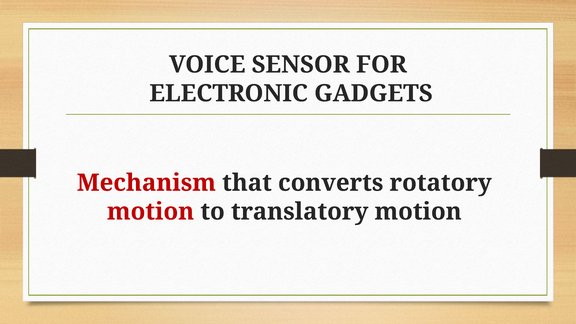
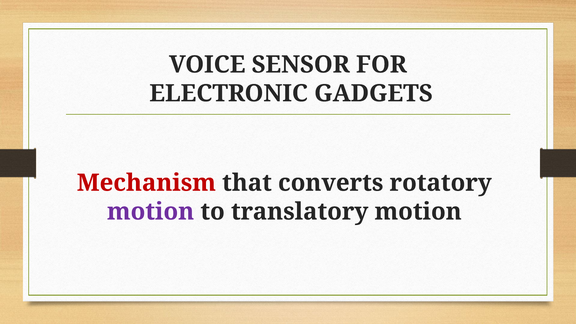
motion at (151, 212) colour: red -> purple
